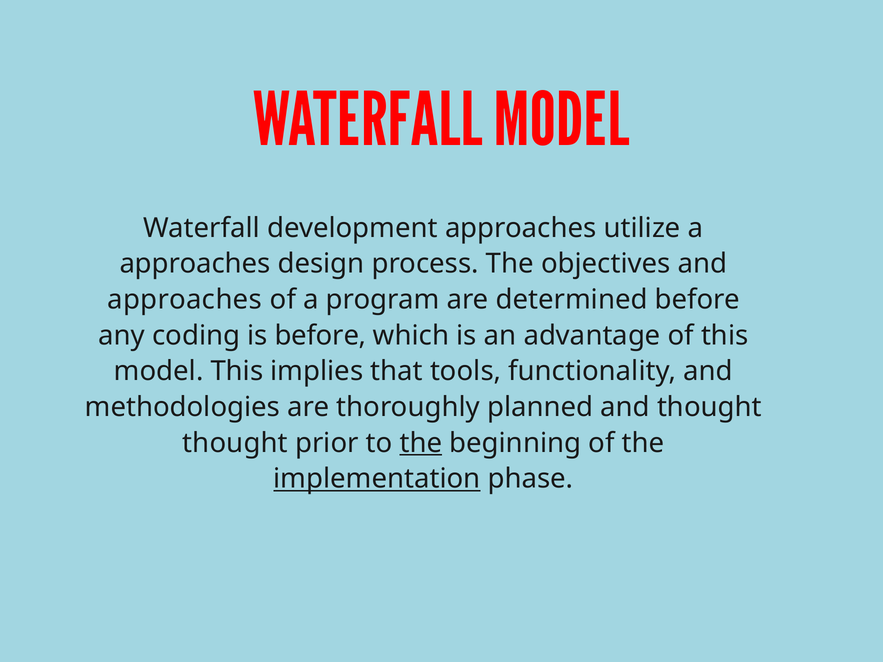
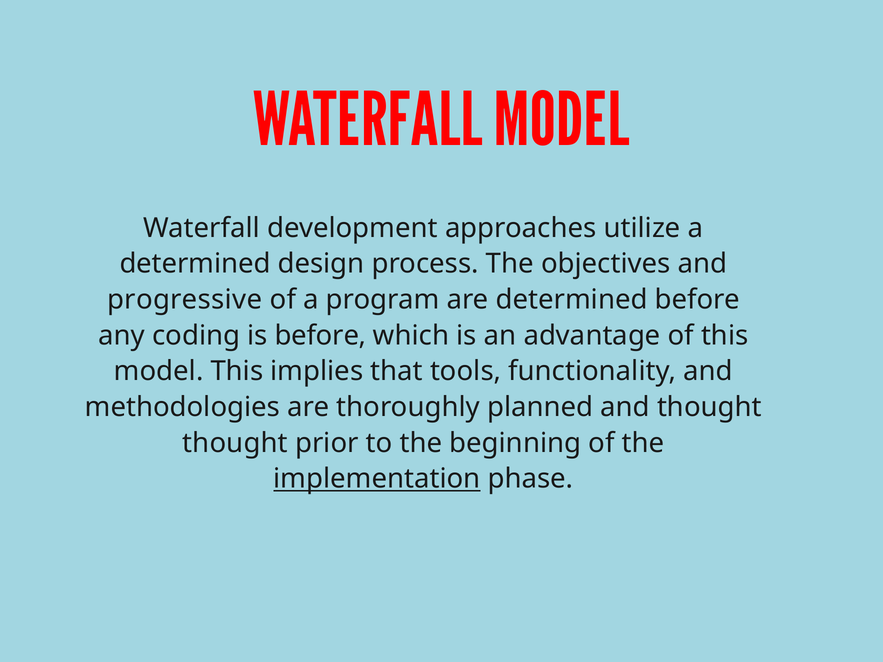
approaches at (195, 264): approaches -> determined
approaches at (185, 300): approaches -> progressive
the at (421, 443) underline: present -> none
